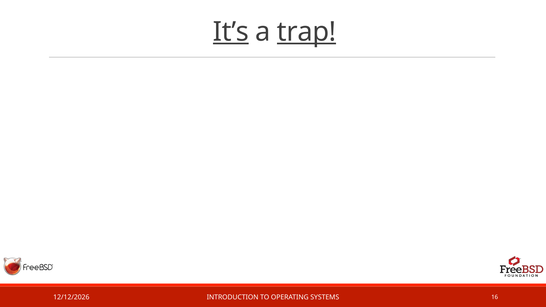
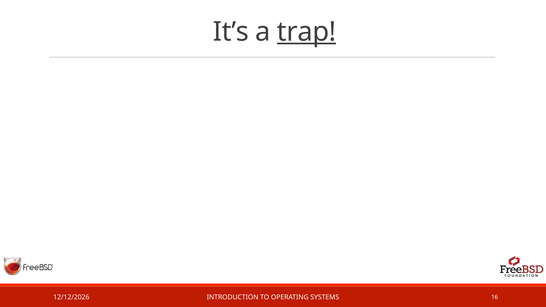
It’s underline: present -> none
